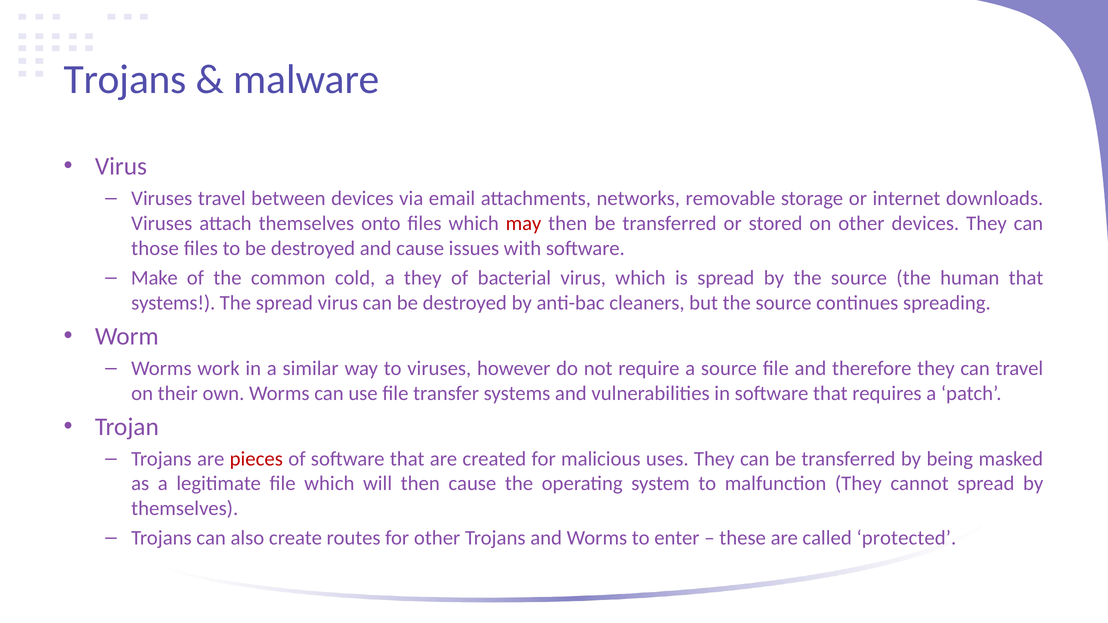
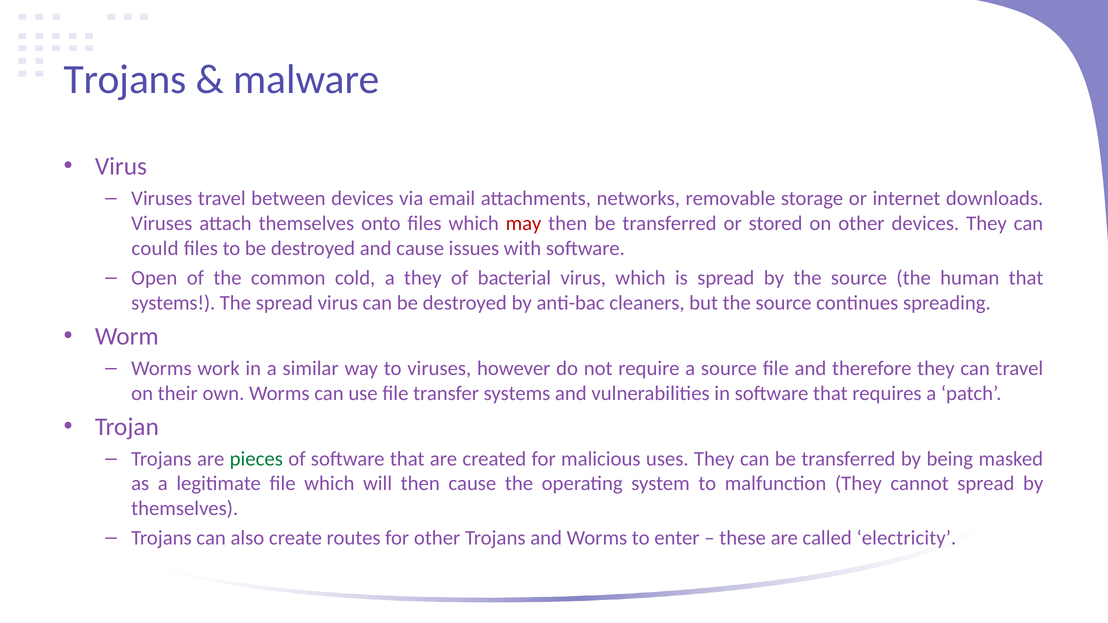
those: those -> could
Make: Make -> Open
pieces colour: red -> green
protected: protected -> electricity
